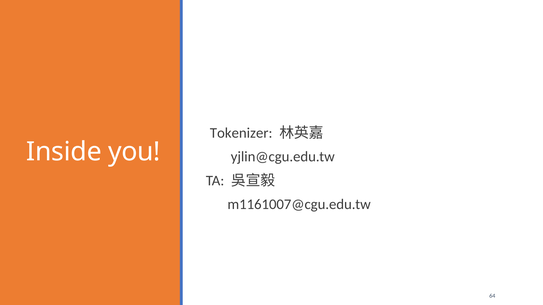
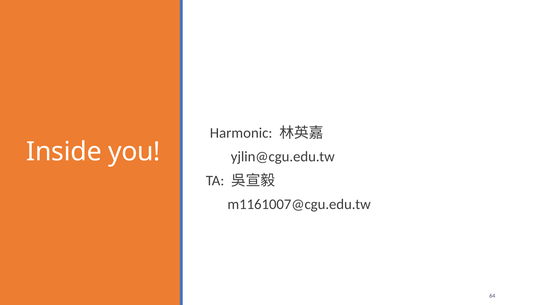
Tokenizer: Tokenizer -> Harmonic
